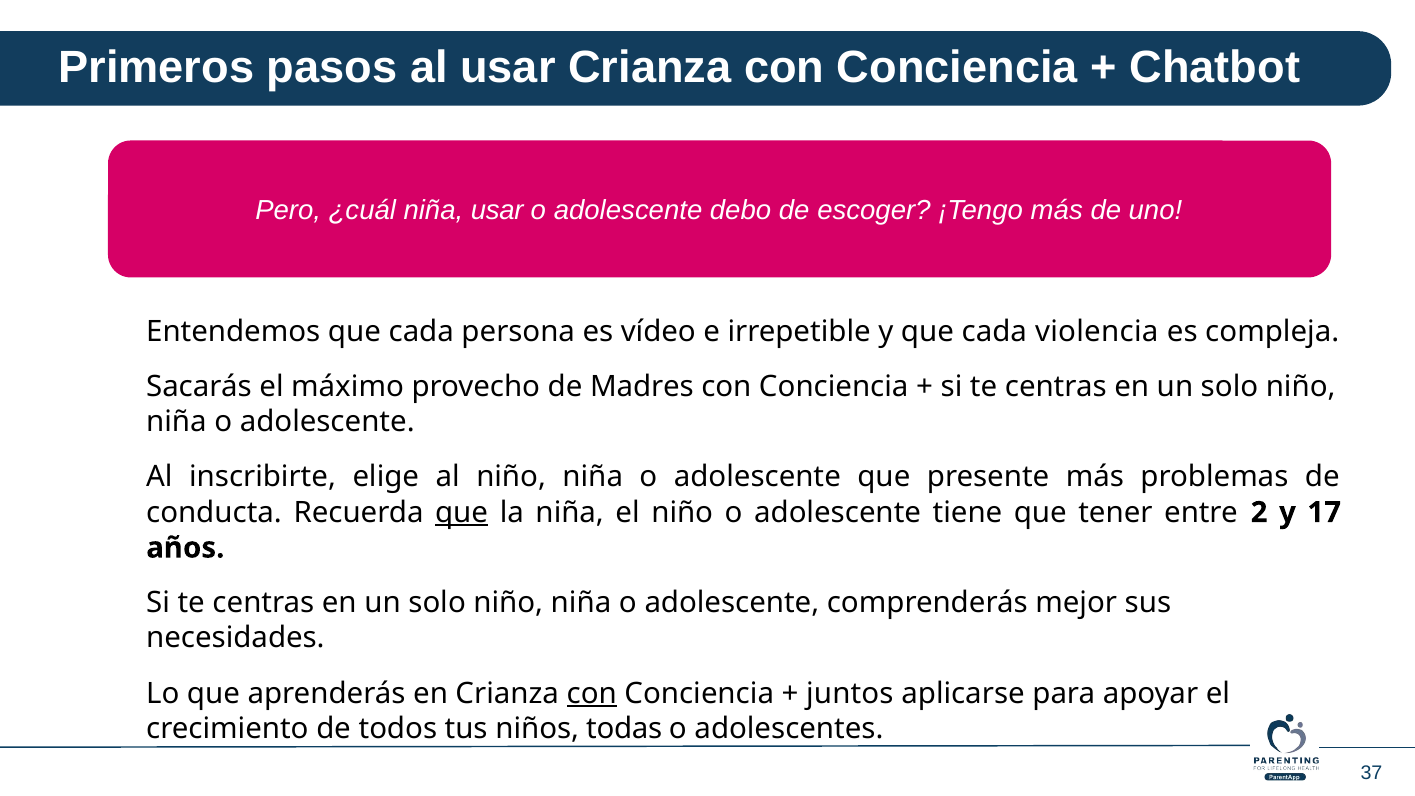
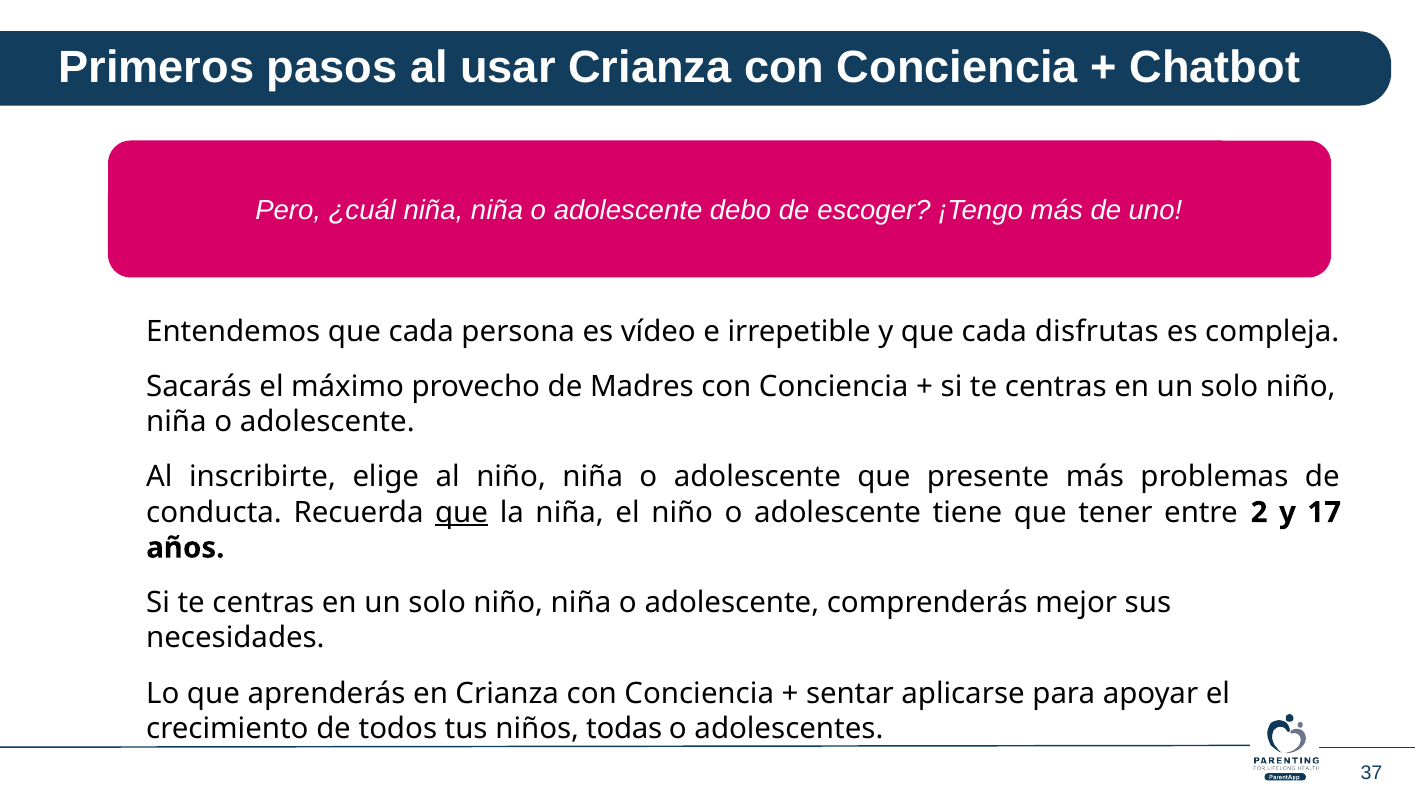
niña usar: usar -> niña
violencia: violencia -> disfrutas
con at (592, 693) underline: present -> none
juntos: juntos -> sentar
